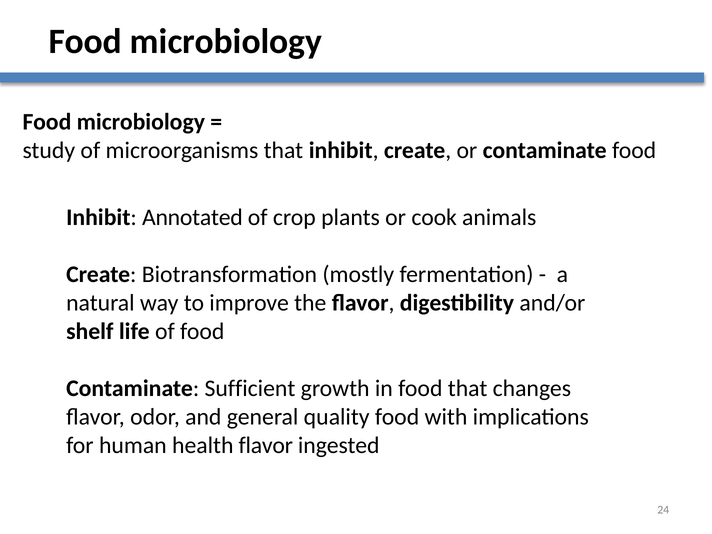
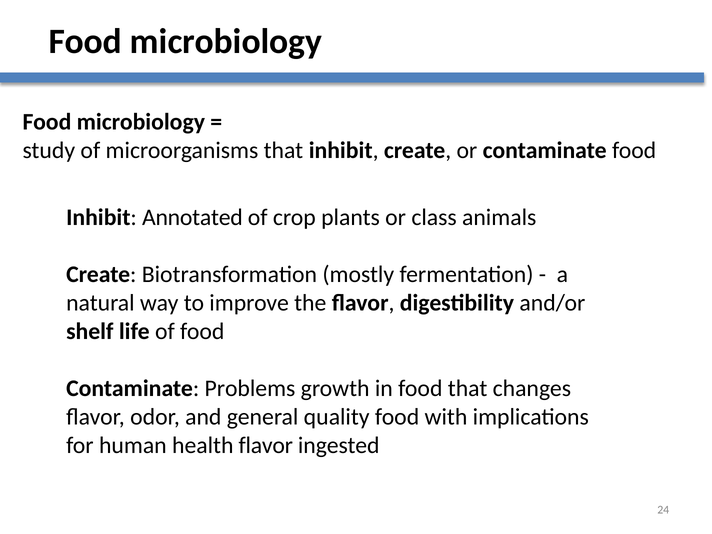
cook: cook -> class
Sufficient: Sufficient -> Problems
